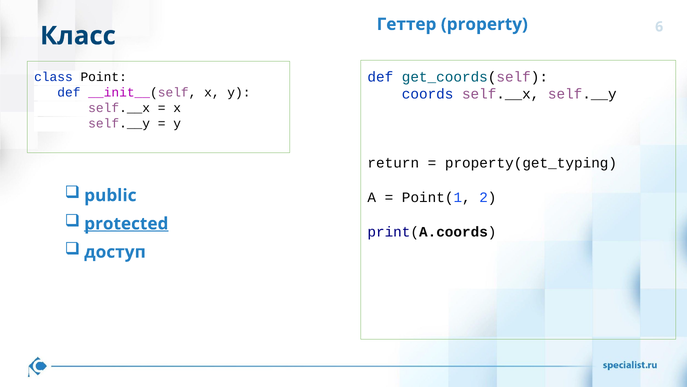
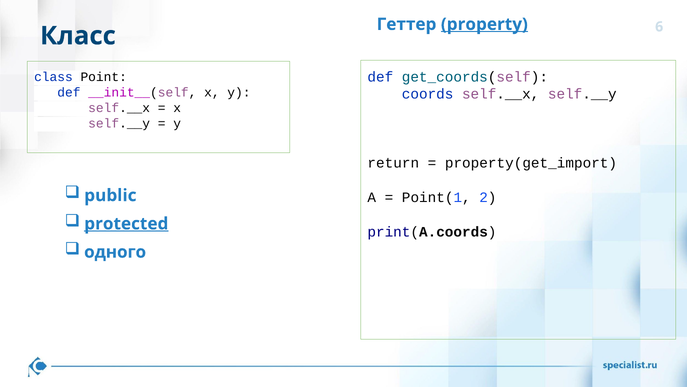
property underline: none -> present
property(get_typing: property(get_typing -> property(get_import
доступ: доступ -> одного
